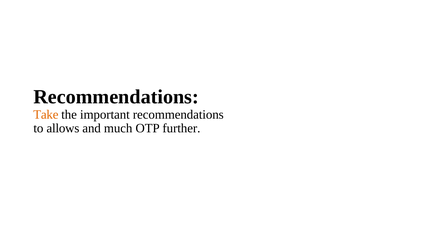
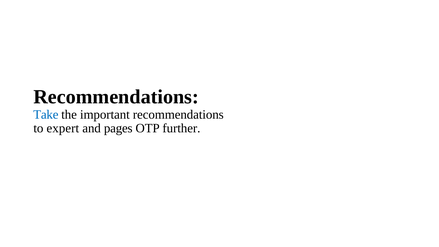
Take colour: orange -> blue
allows: allows -> expert
much: much -> pages
